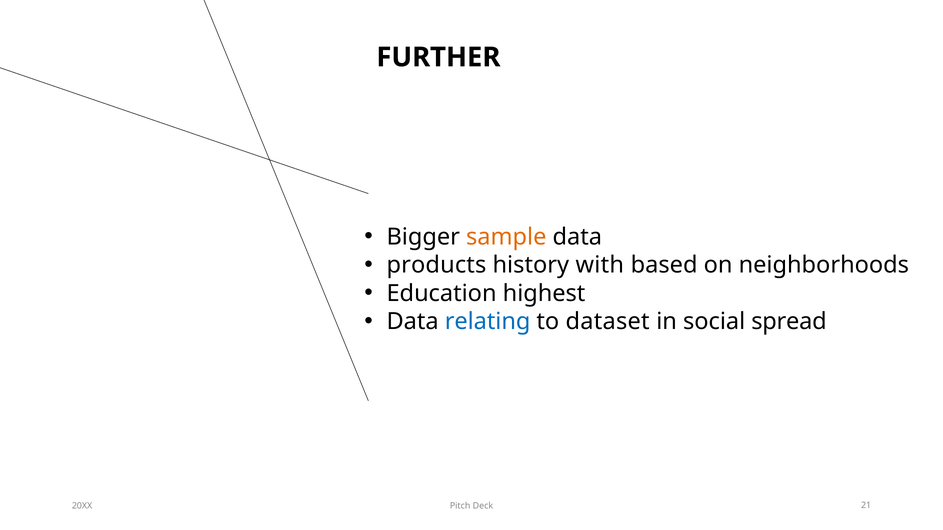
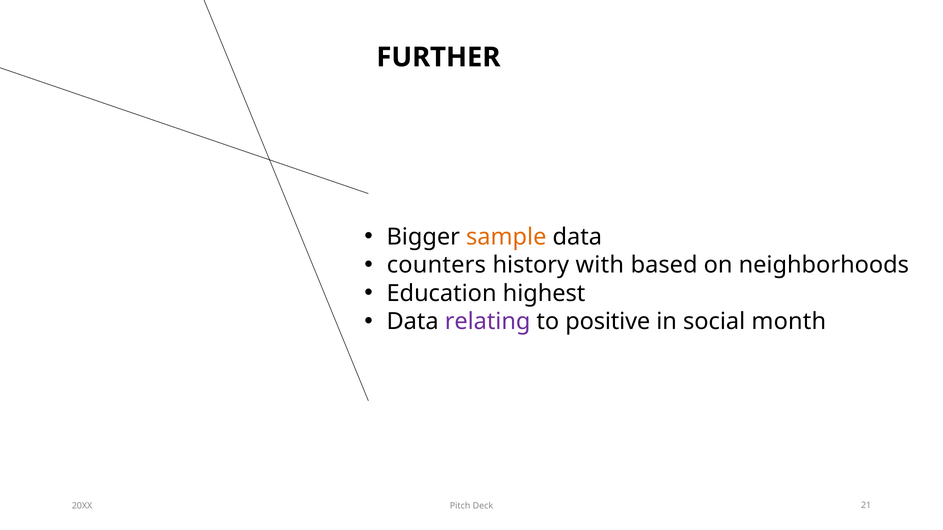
products: products -> counters
relating colour: blue -> purple
dataset: dataset -> positive
spread: spread -> month
